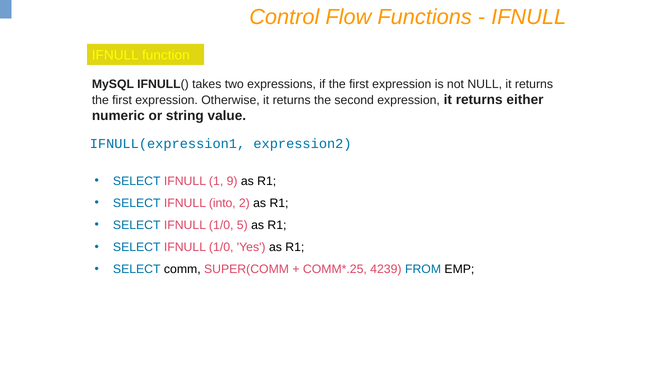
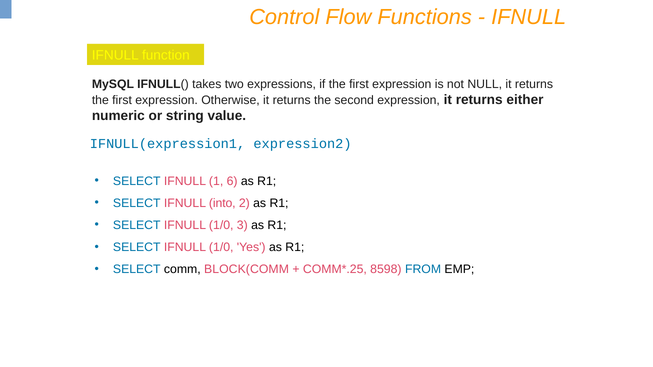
9: 9 -> 6
5: 5 -> 3
SUPER(COMM: SUPER(COMM -> BLOCK(COMM
4239: 4239 -> 8598
